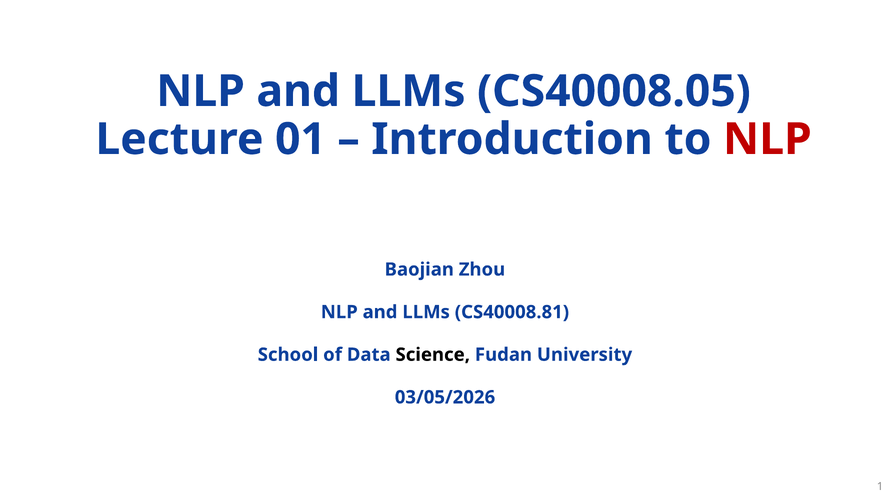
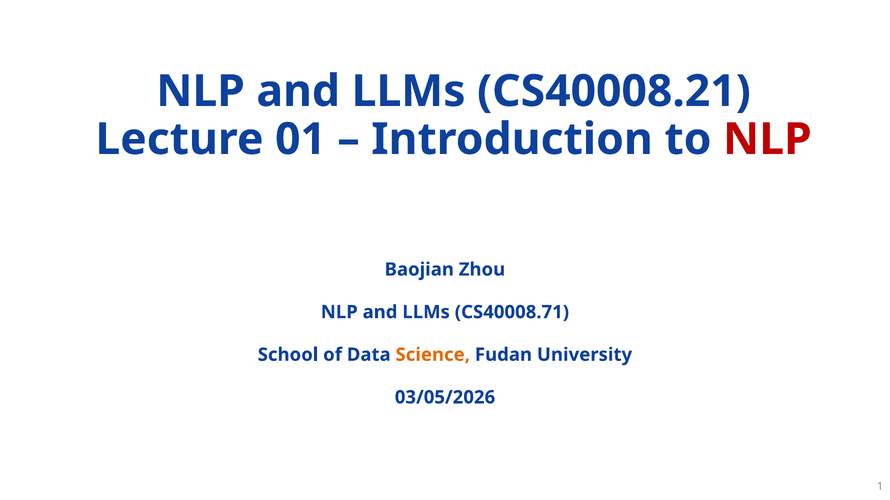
CS40008.05: CS40008.05 -> CS40008.21
CS40008.81: CS40008.81 -> CS40008.71
Science colour: black -> orange
